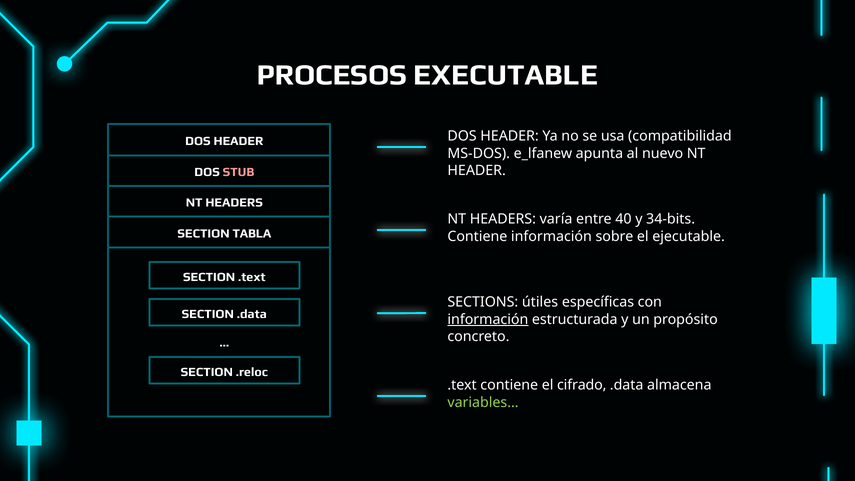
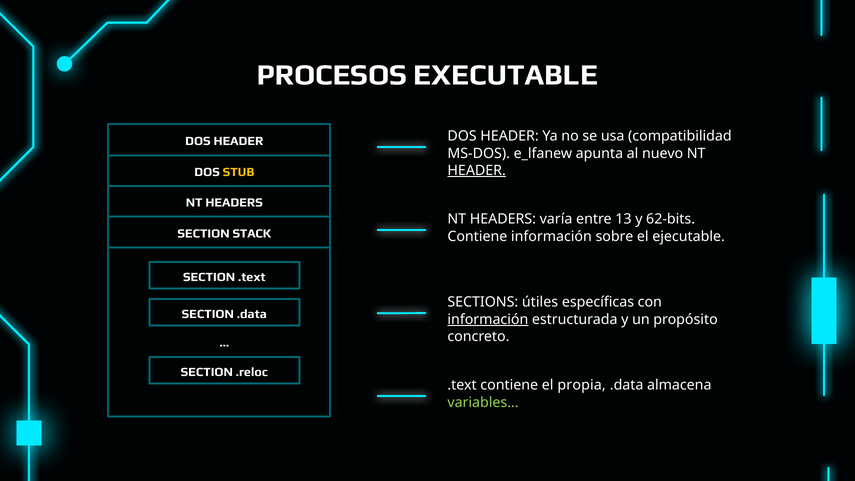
STUB colour: pink -> yellow
HEADER at (477, 170) underline: none -> present
40: 40 -> 13
34-bits: 34-bits -> 62-bits
TABLA: TABLA -> STACK
cifrado: cifrado -> propia
